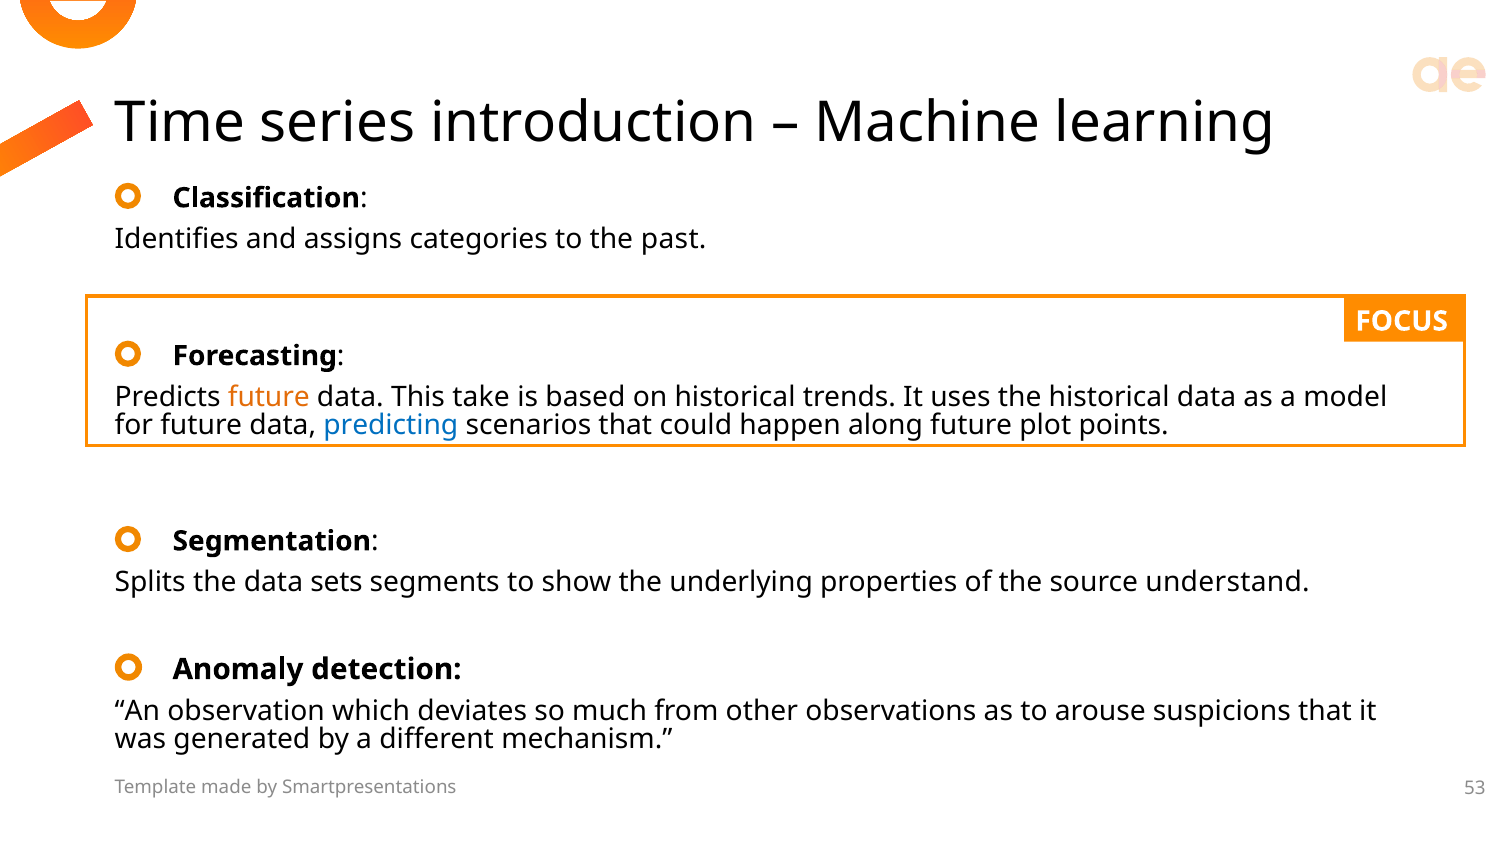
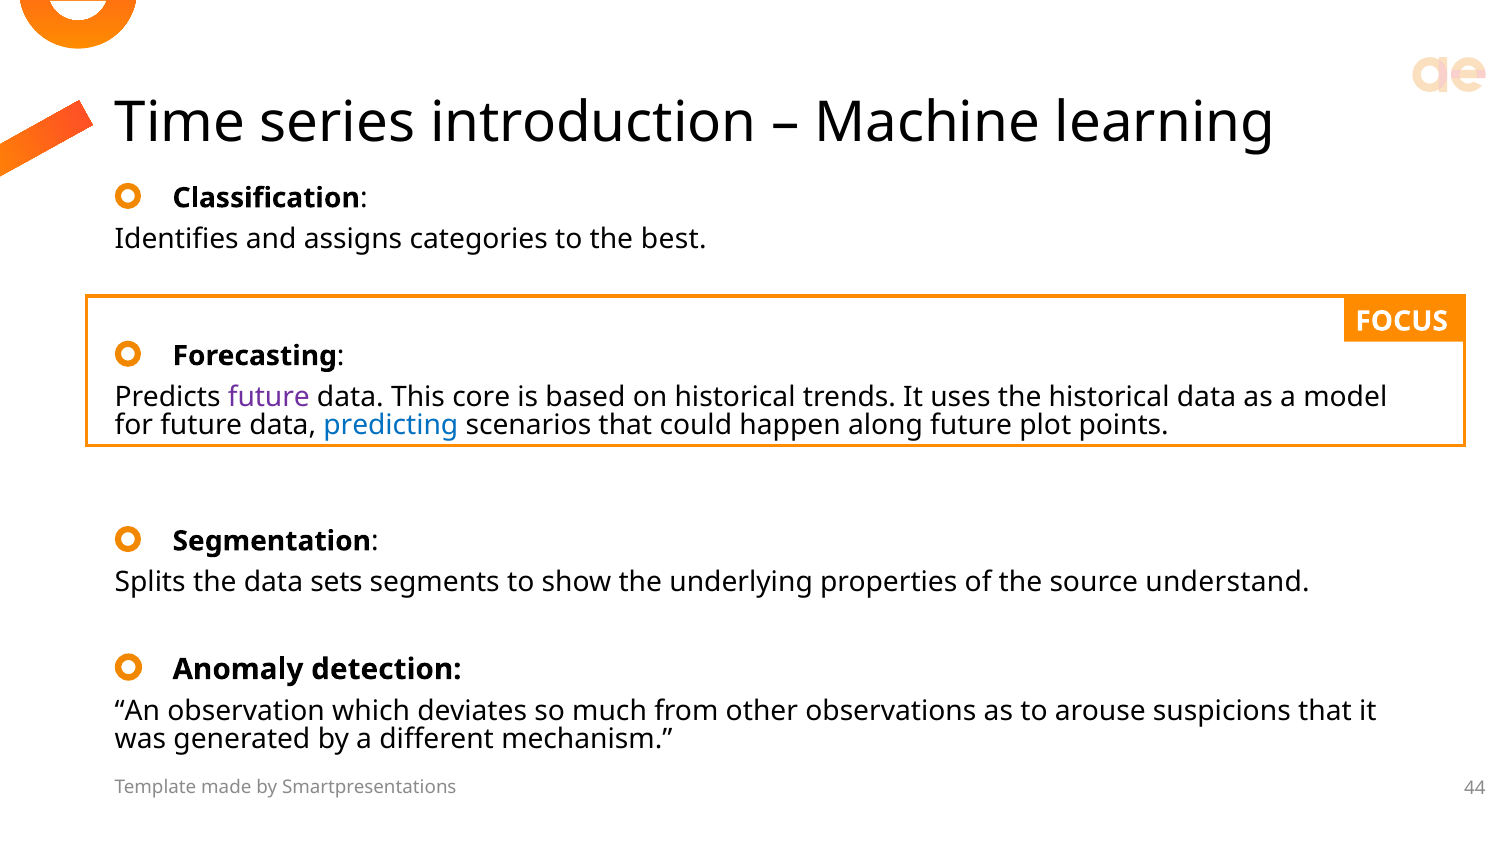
past: past -> best
future at (269, 398) colour: orange -> purple
take: take -> core
53: 53 -> 44
